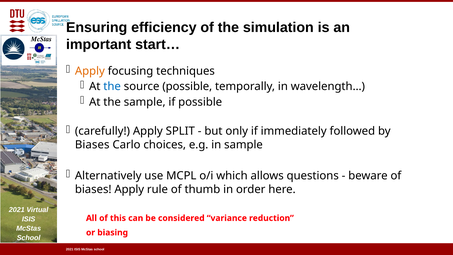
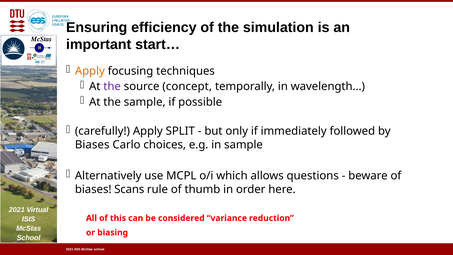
the at (112, 87) colour: blue -> purple
source possible: possible -> concept
biases Apply: Apply -> Scans
